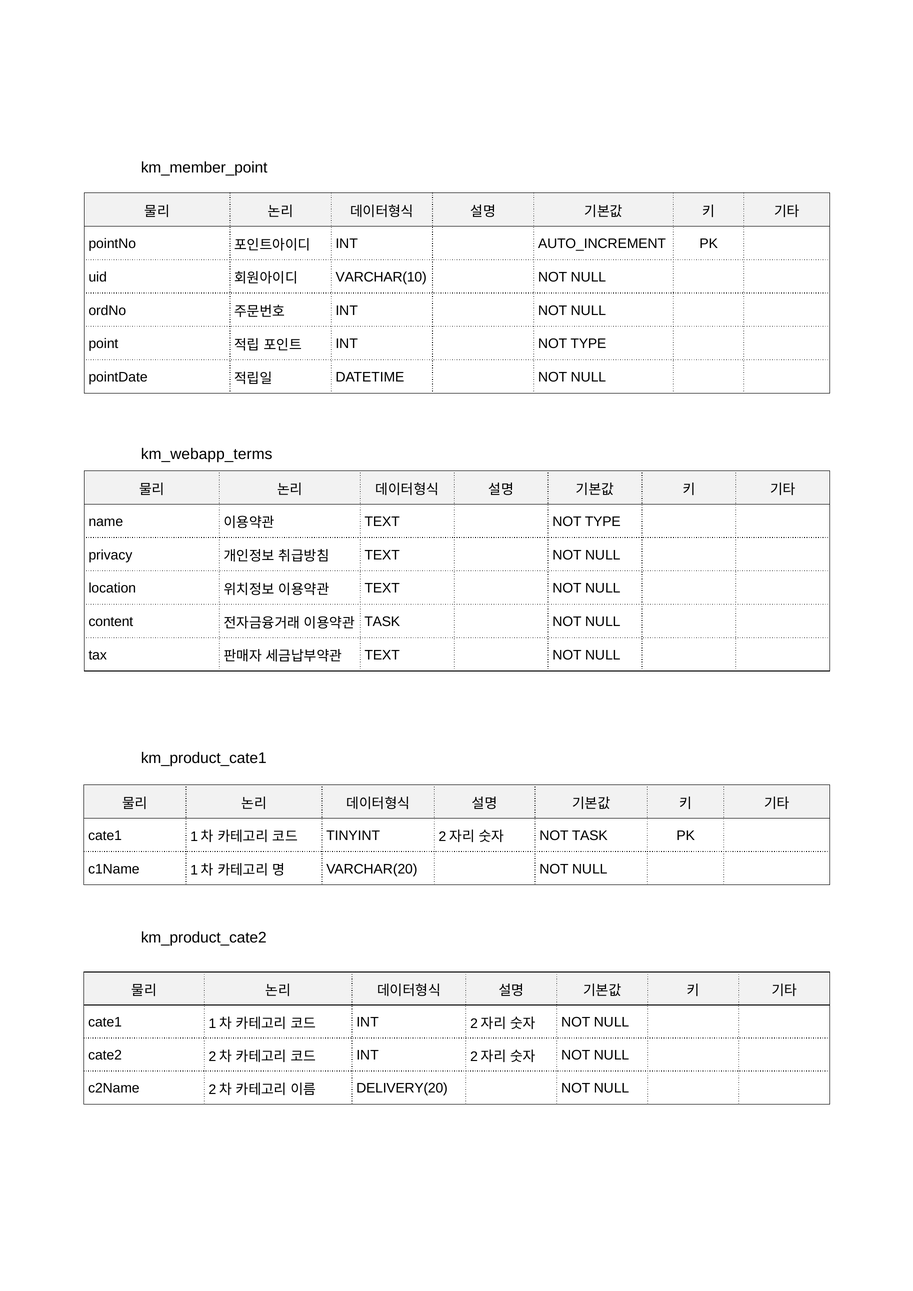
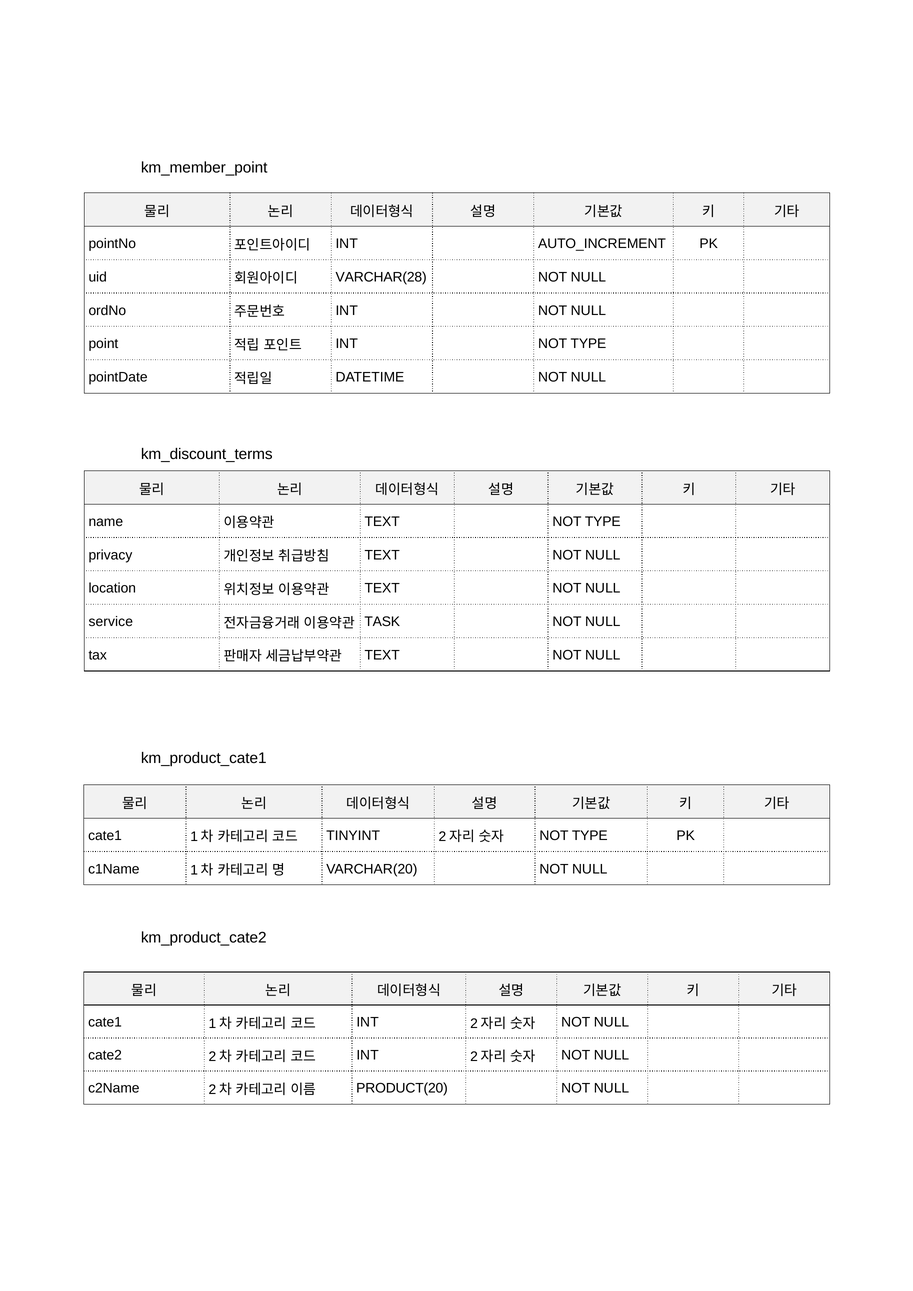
VARCHAR(10: VARCHAR(10 -> VARCHAR(28
km_webapp_terms: km_webapp_terms -> km_discount_terms
content: content -> service
TASK at (590, 835): TASK -> TYPE
DELIVERY(20: DELIVERY(20 -> PRODUCT(20
